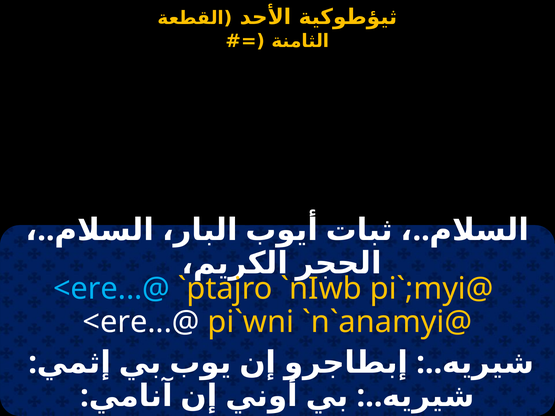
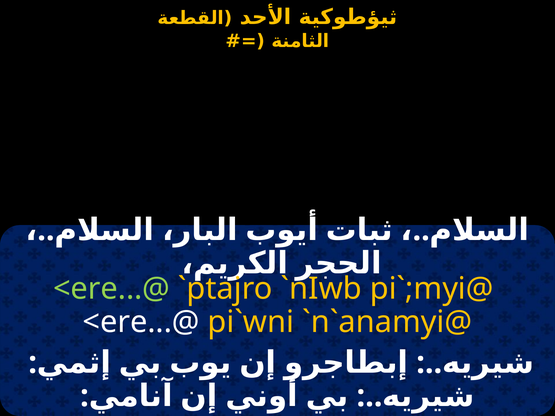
<ere...@ at (112, 289) colour: light blue -> light green
